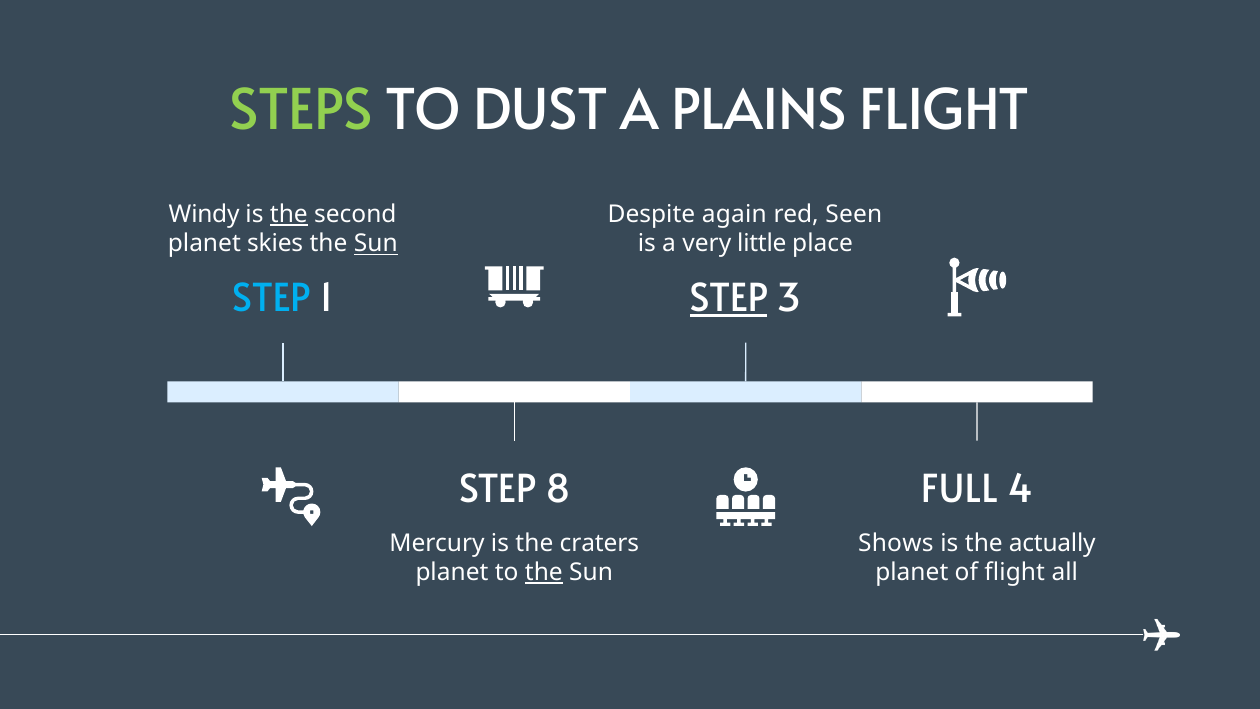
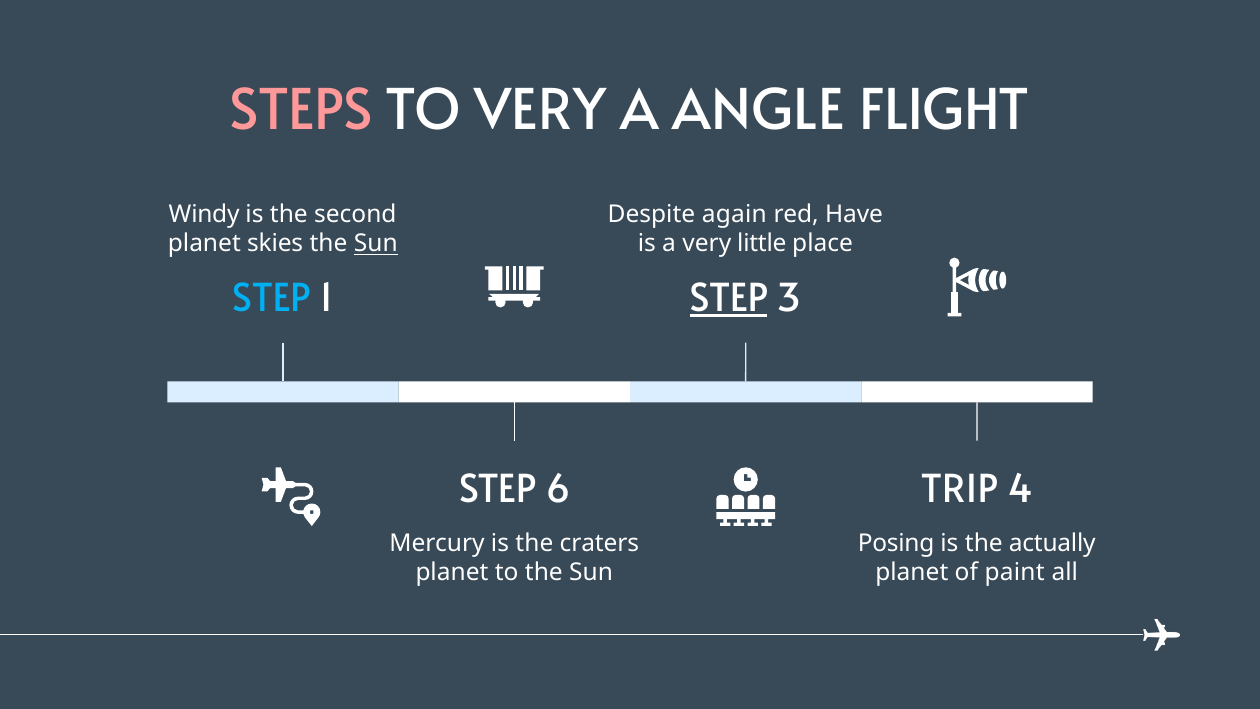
STEPS colour: light green -> pink
TO DUST: DUST -> VERY
PLAINS: PLAINS -> ANGLE
the at (289, 214) underline: present -> none
Seen: Seen -> Have
8: 8 -> 6
FULL: FULL -> TRIP
Shows: Shows -> Posing
the at (544, 572) underline: present -> none
of flight: flight -> paint
